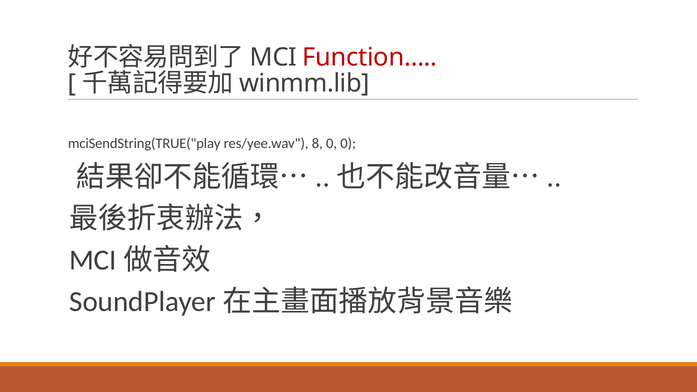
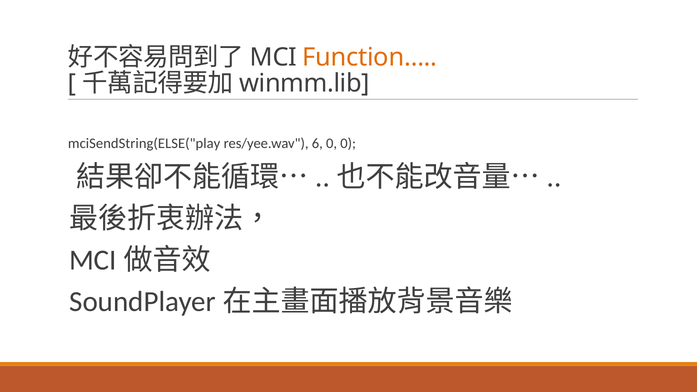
Function… colour: red -> orange
mciSendString(TRUE("play: mciSendString(TRUE("play -> mciSendString(ELSE("play
8: 8 -> 6
